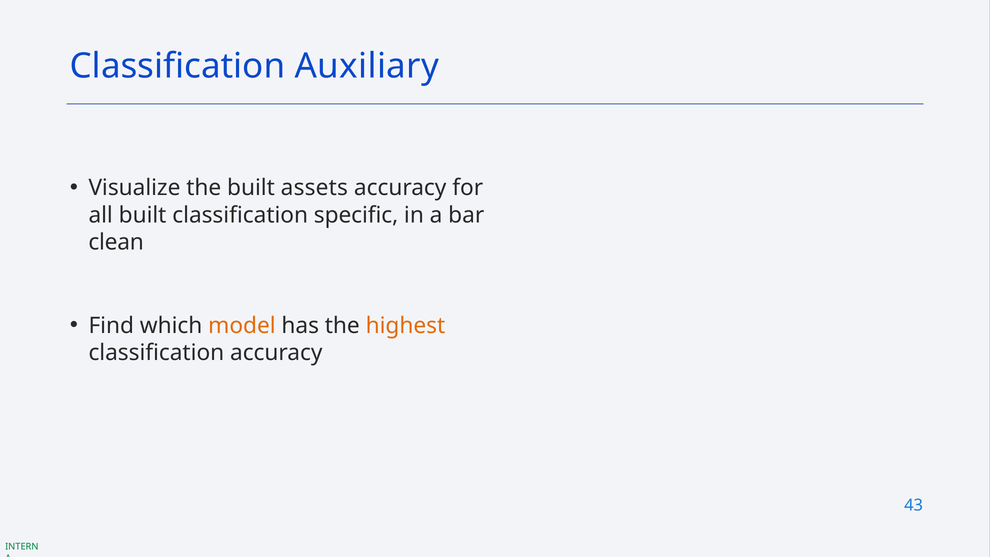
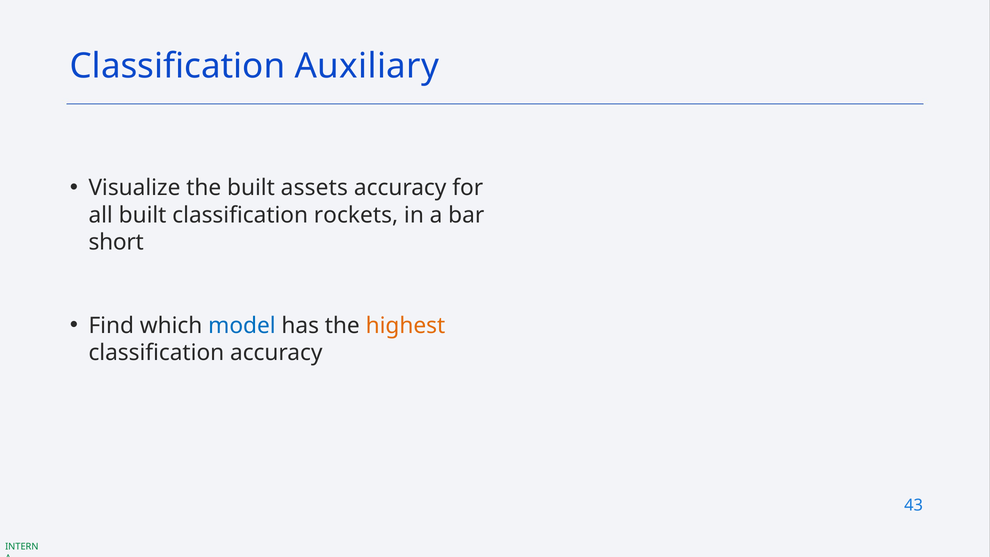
specific: specific -> rockets
clean: clean -> short
model colour: orange -> blue
